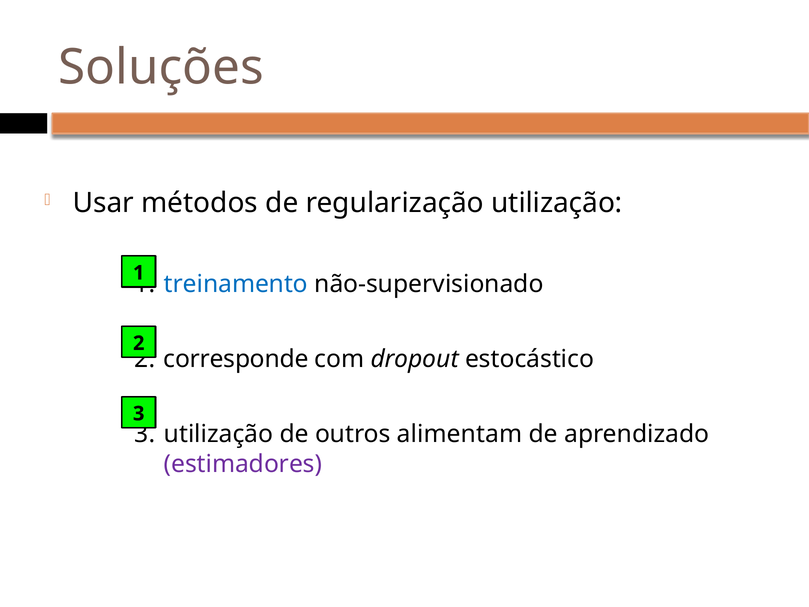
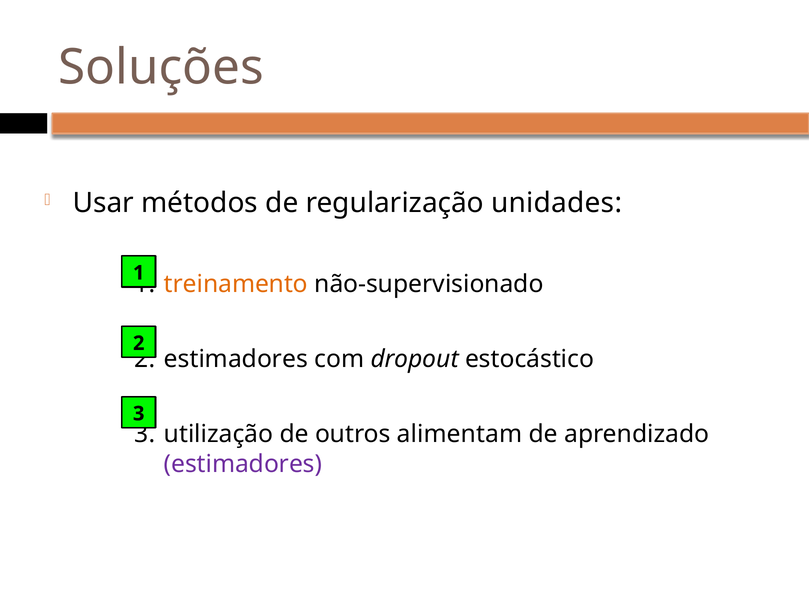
regularização utilização: utilização -> unidades
treinamento colour: blue -> orange
corresponde at (236, 359): corresponde -> estimadores
